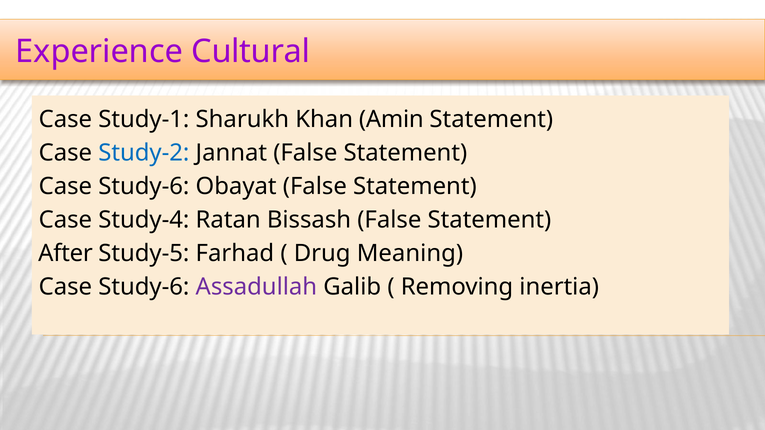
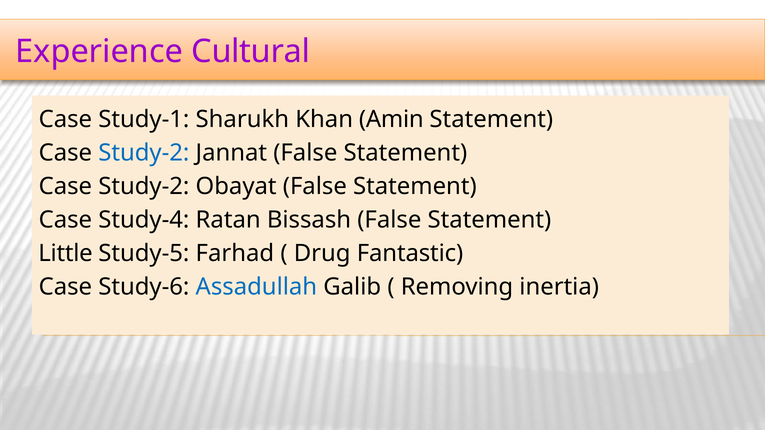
Study-6 at (144, 187): Study-6 -> Study-2
After: After -> Little
Meaning: Meaning -> Fantastic
Assadullah colour: purple -> blue
